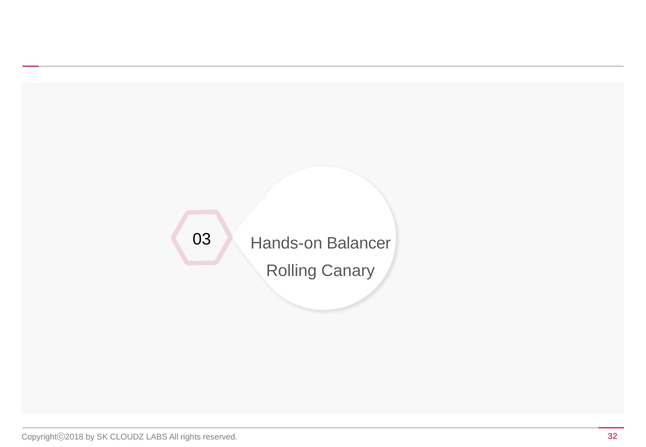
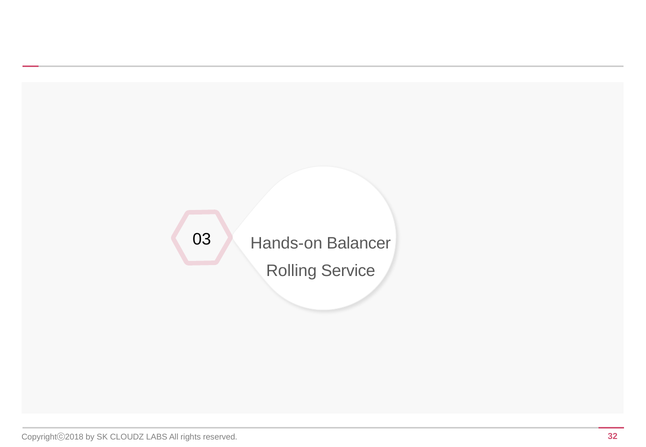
Canary: Canary -> Service
